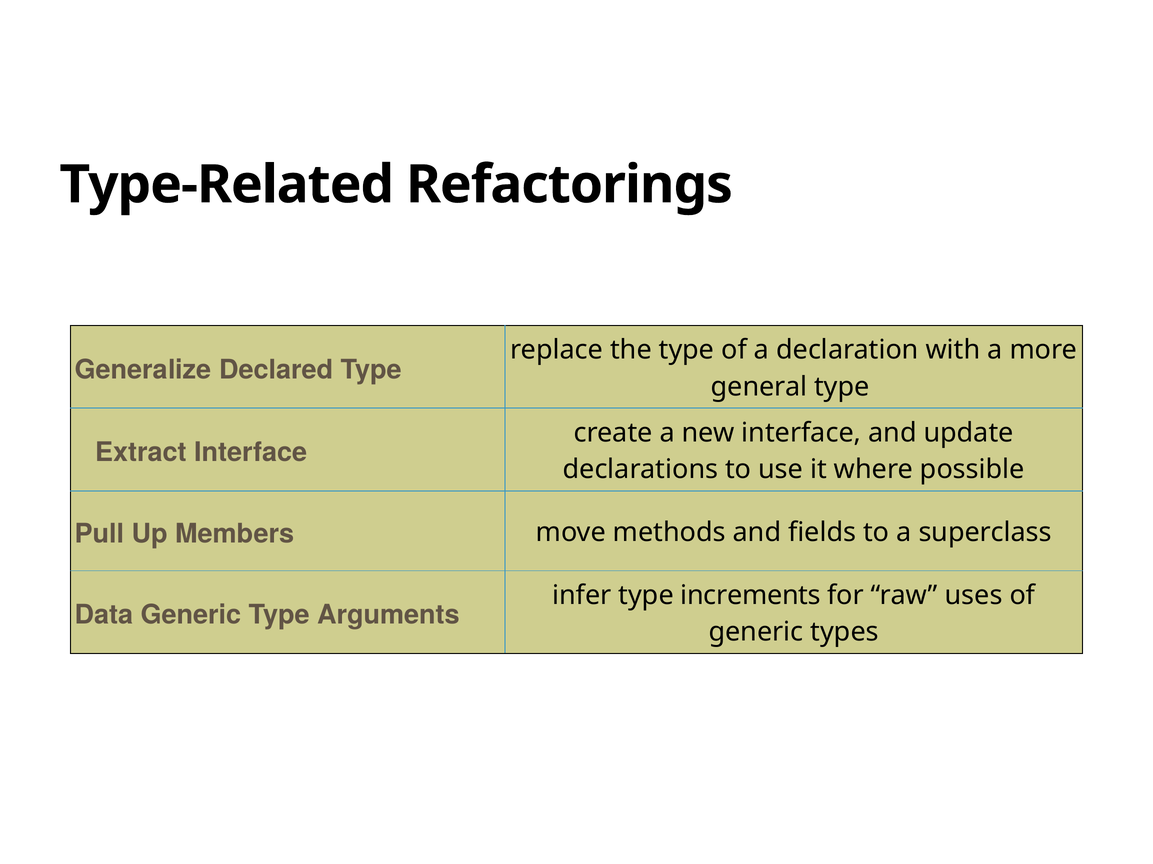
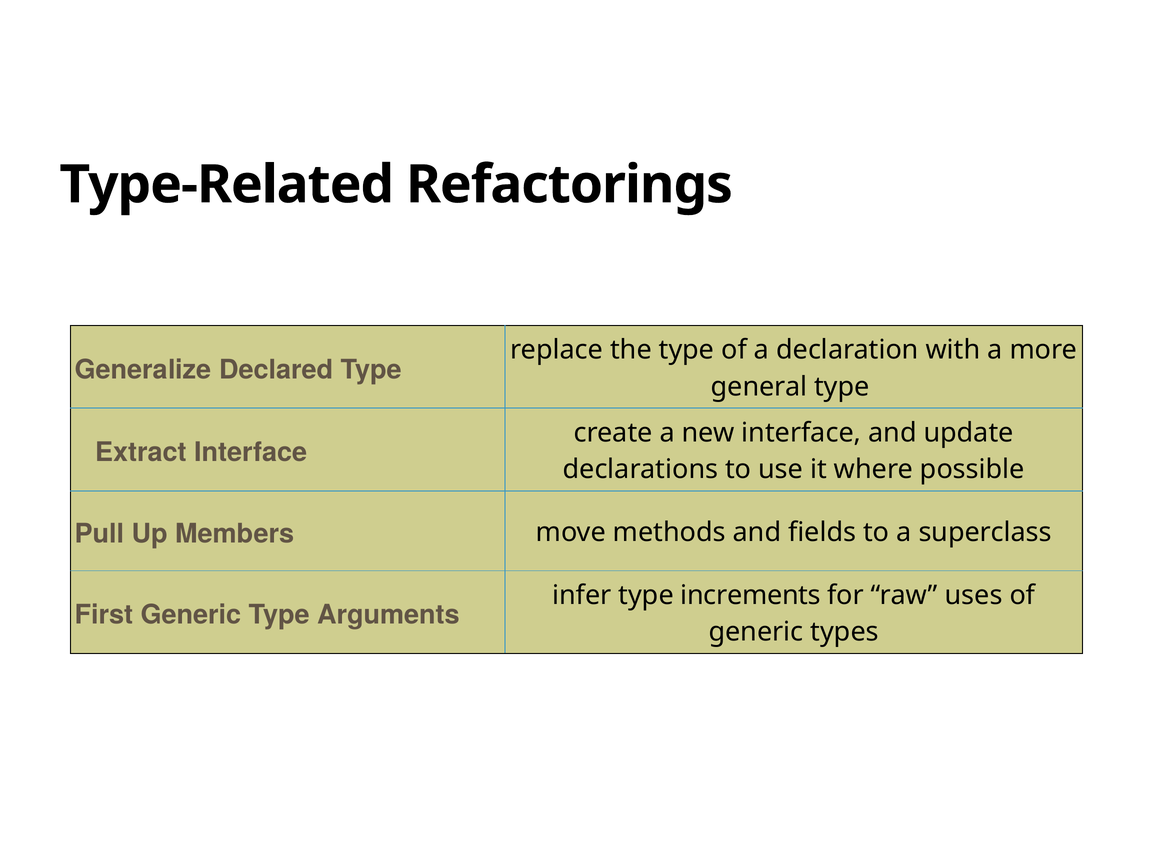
Data: Data -> First
